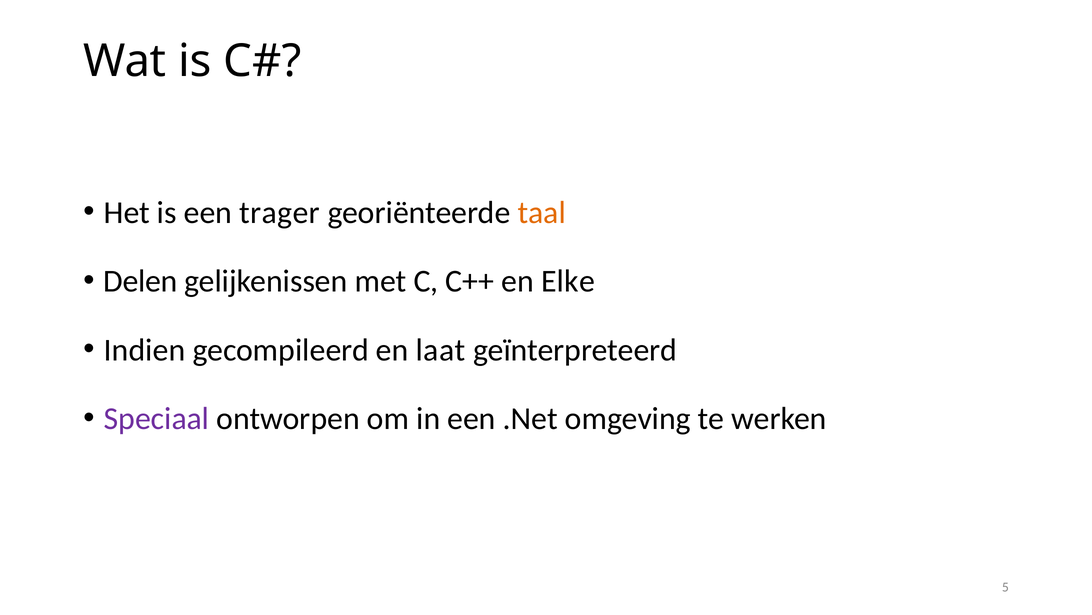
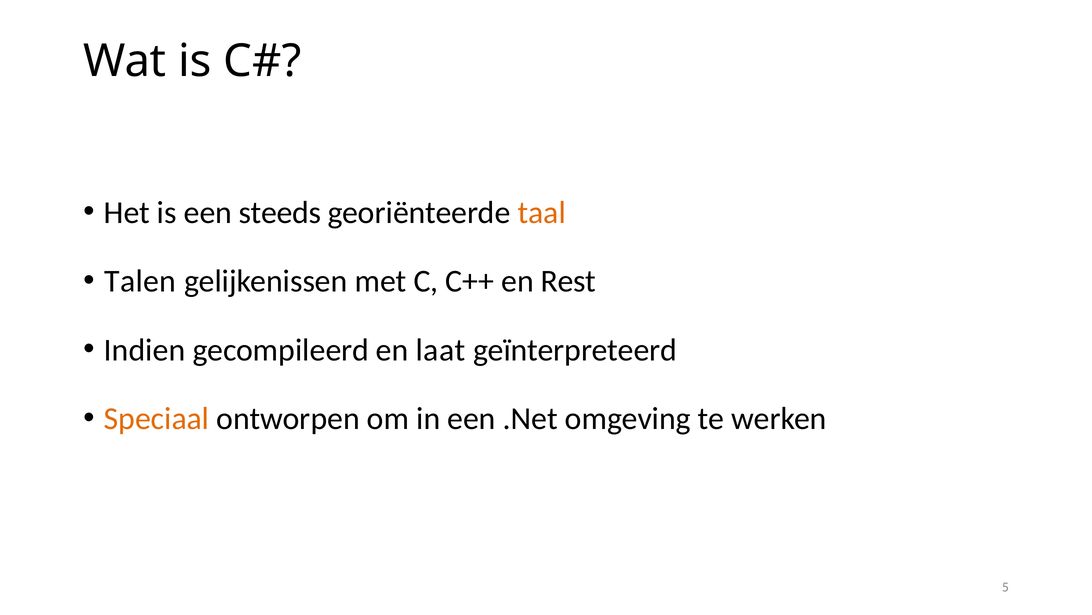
trager: trager -> steeds
Delen: Delen -> Talen
Elke: Elke -> Rest
Speciaal colour: purple -> orange
